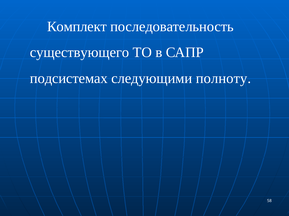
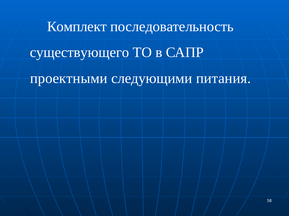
подсистемах: подсистемах -> проектными
полноту: полноту -> питания
